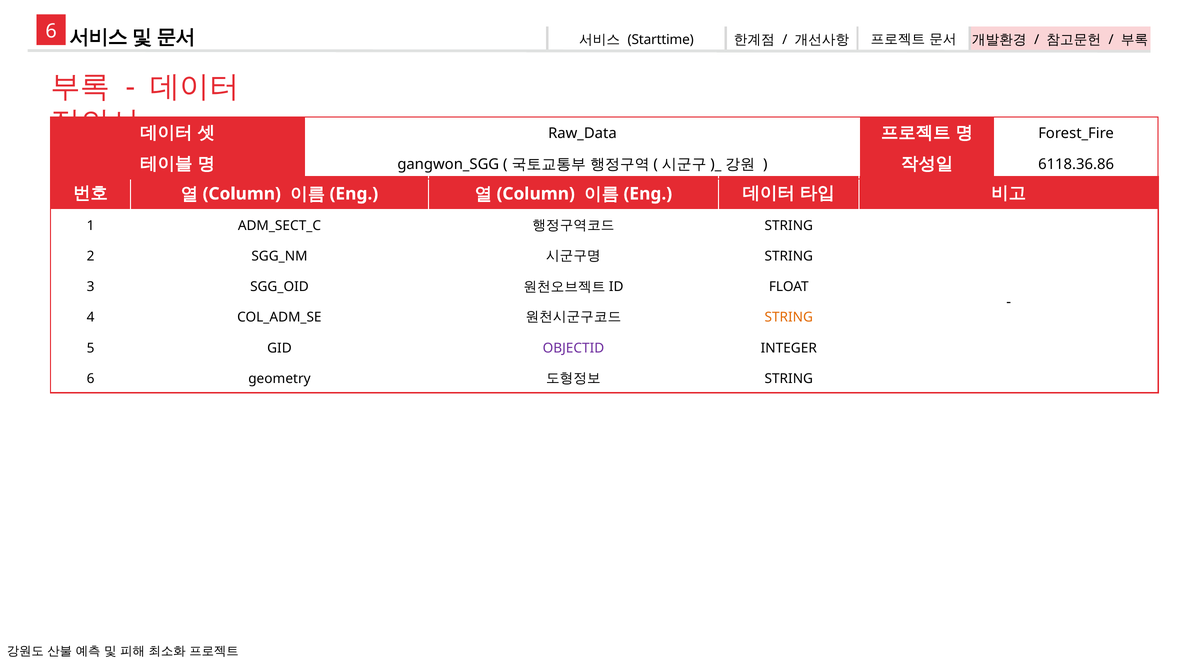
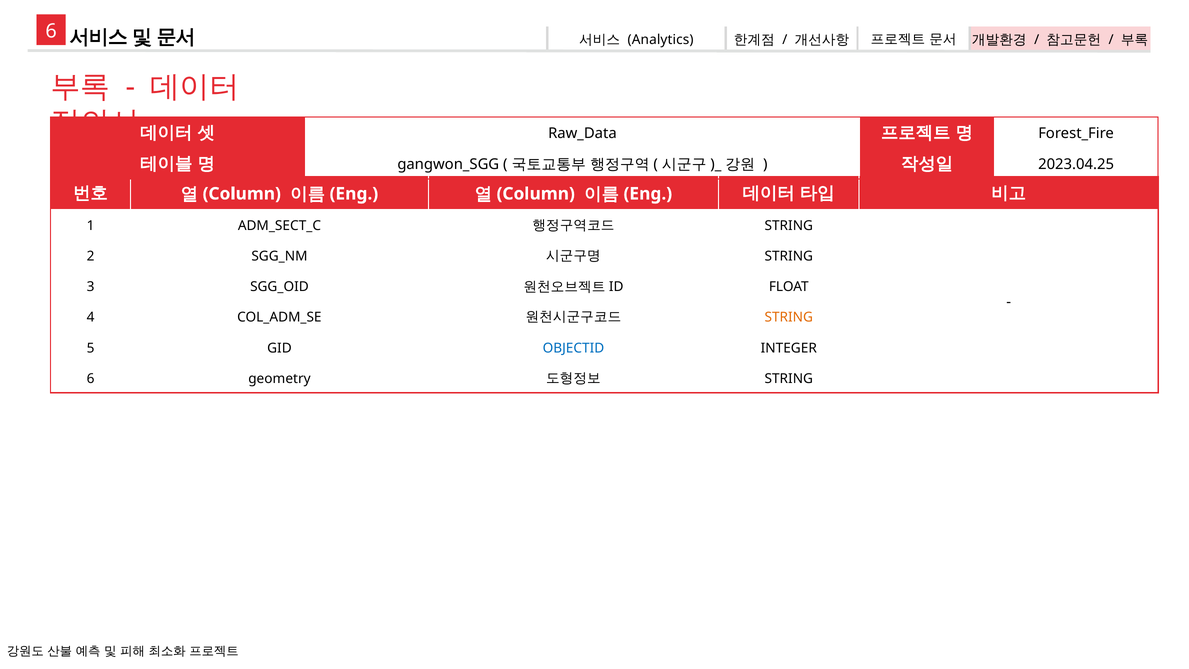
Starttime: Starttime -> Analytics
6118.36.86: 6118.36.86 -> 2023.04.25
OBJECTID colour: purple -> blue
